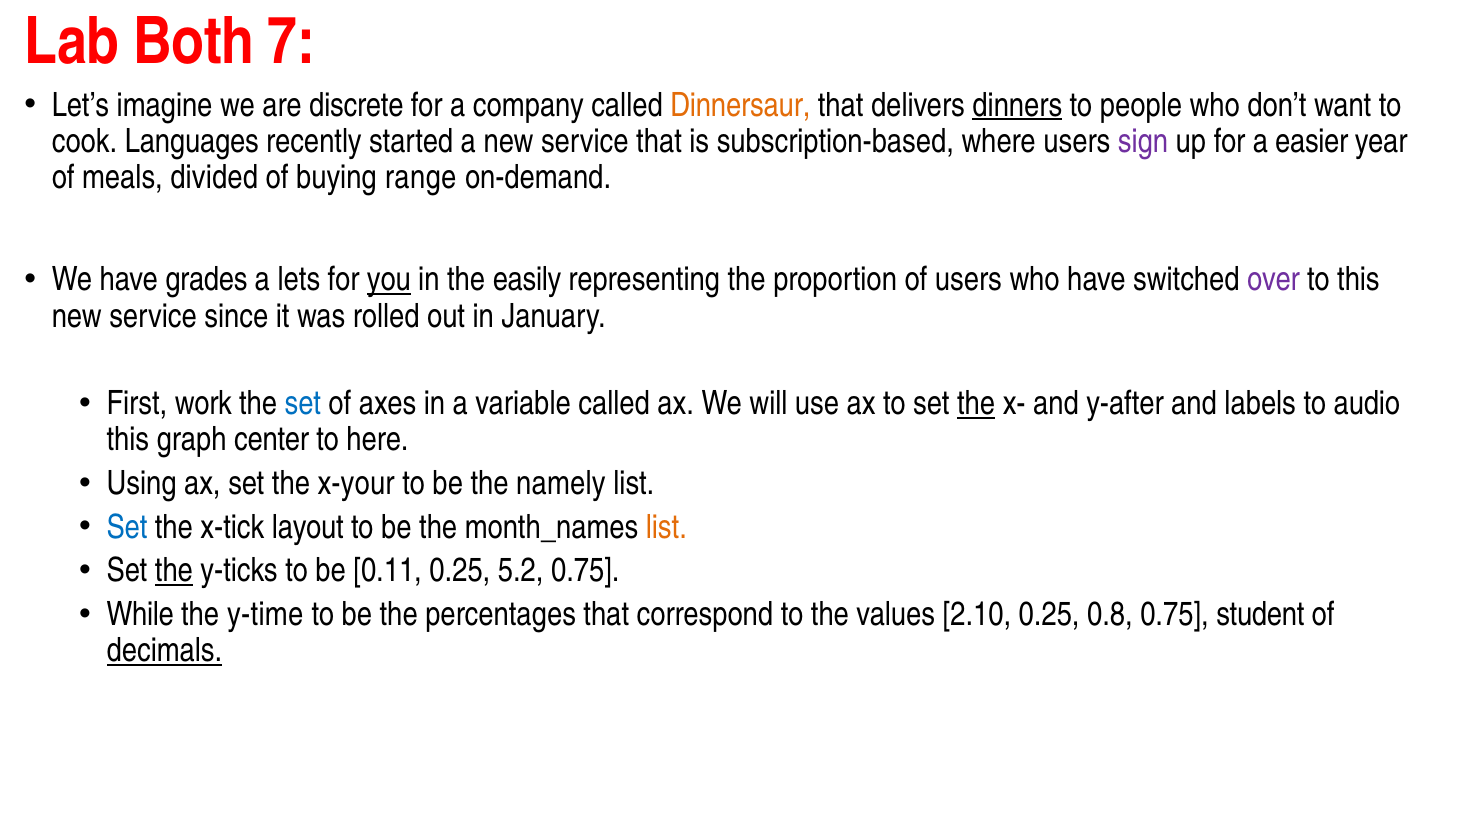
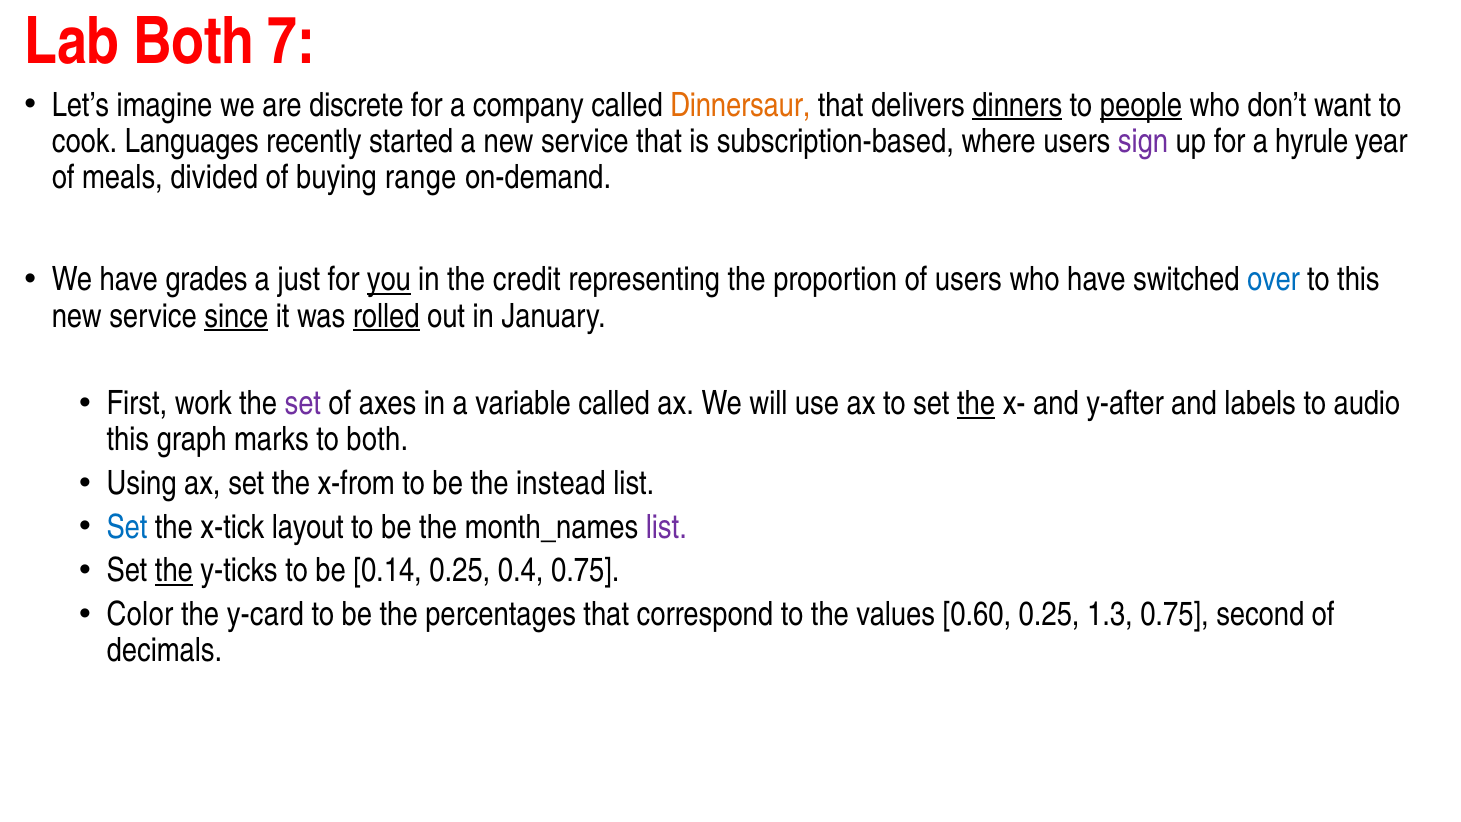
people underline: none -> present
easier: easier -> hyrule
lets: lets -> just
easily: easily -> credit
over colour: purple -> blue
since underline: none -> present
rolled underline: none -> present
set at (303, 403) colour: blue -> purple
center: center -> marks
to here: here -> both
x-your: x-your -> x-from
namely: namely -> instead
list at (666, 527) colour: orange -> purple
0.11: 0.11 -> 0.14
5.2: 5.2 -> 0.4
While: While -> Color
y-time: y-time -> y-card
2.10: 2.10 -> 0.60
0.8: 0.8 -> 1.3
student: student -> second
decimals underline: present -> none
